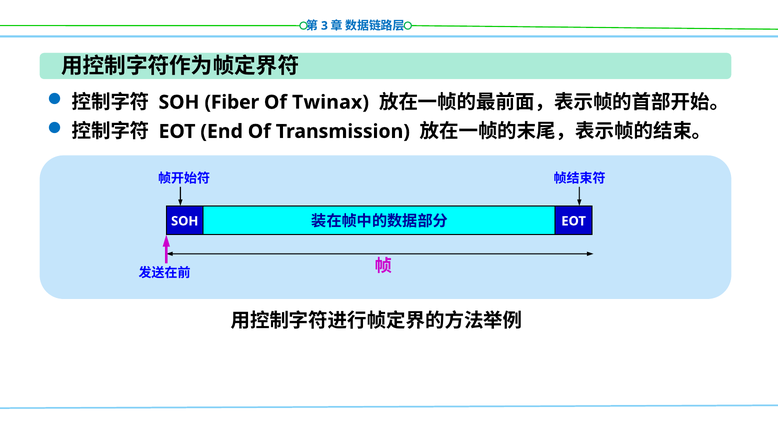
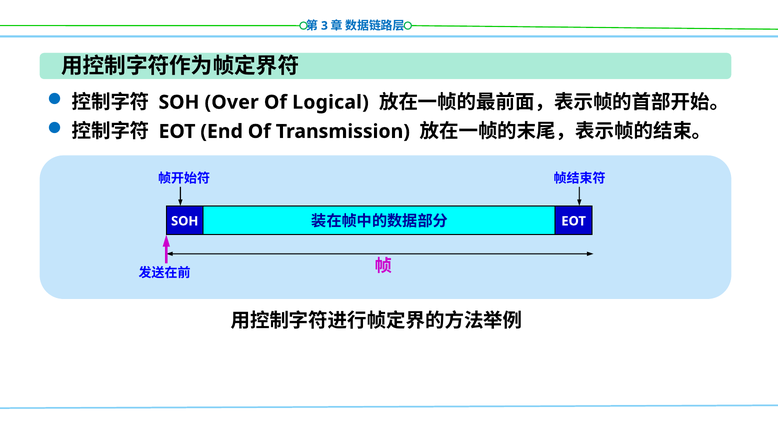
Fiber: Fiber -> Over
Twinax: Twinax -> Logical
